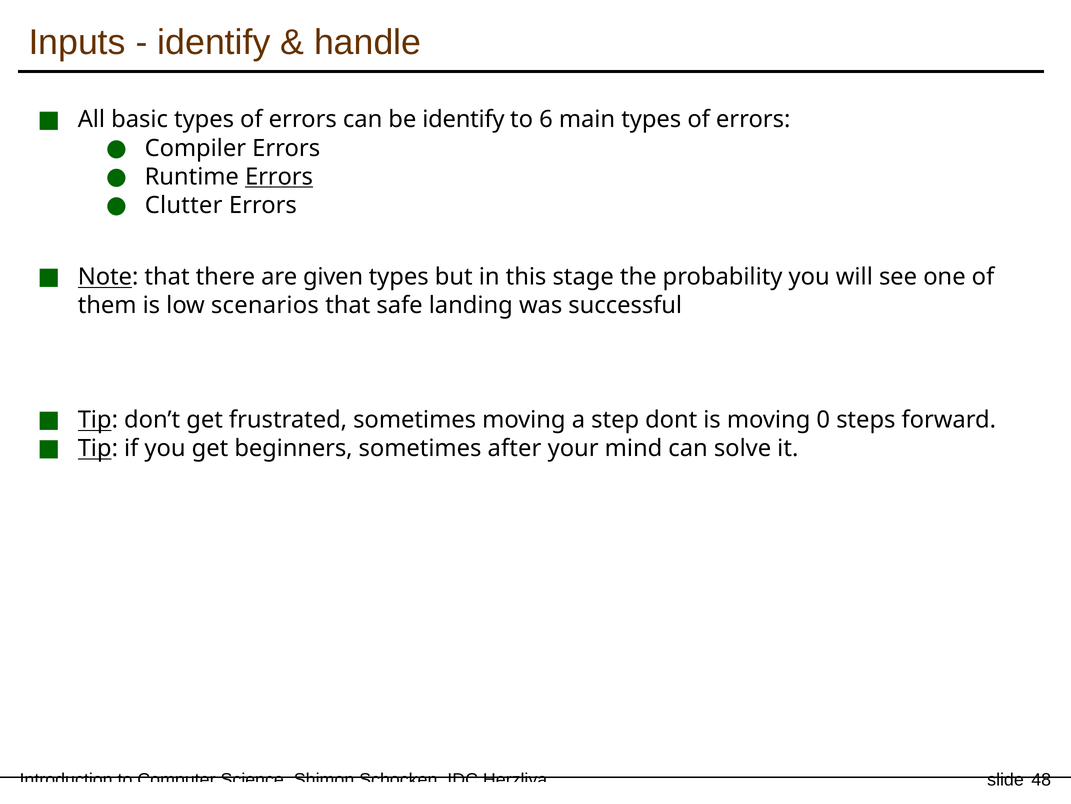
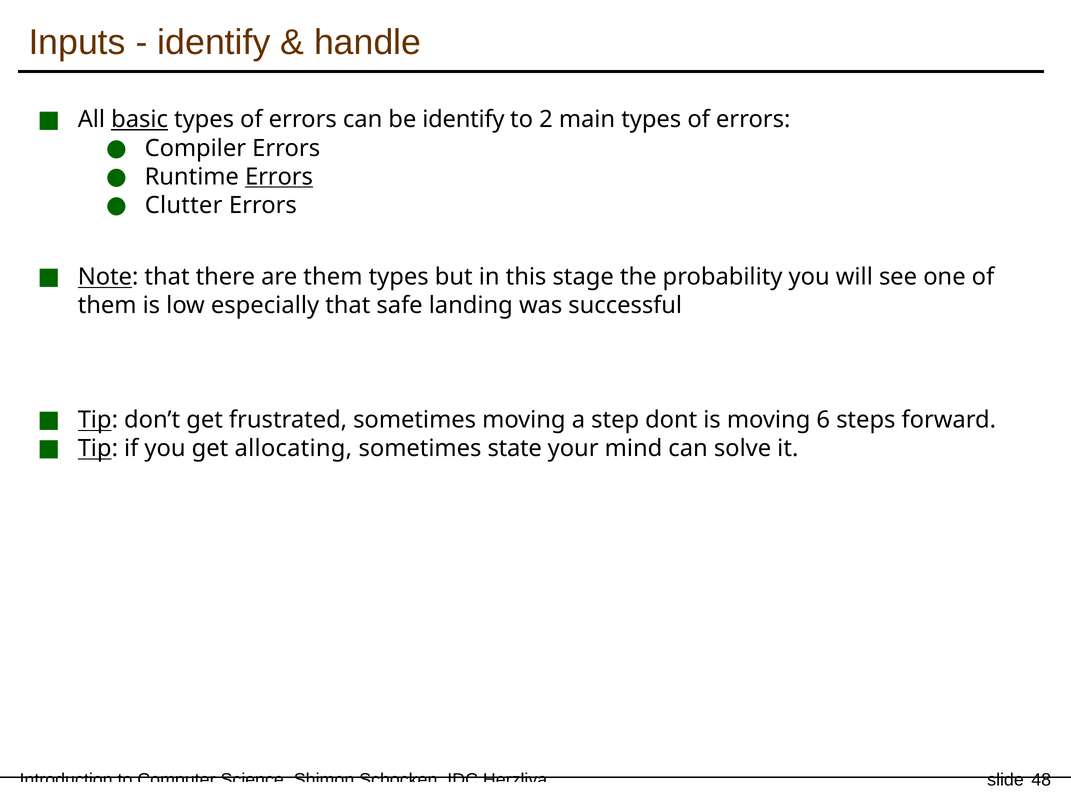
basic underline: none -> present
6: 6 -> 2
are given: given -> them
scenarios: scenarios -> especially
0: 0 -> 6
beginners: beginners -> allocating
after: after -> state
